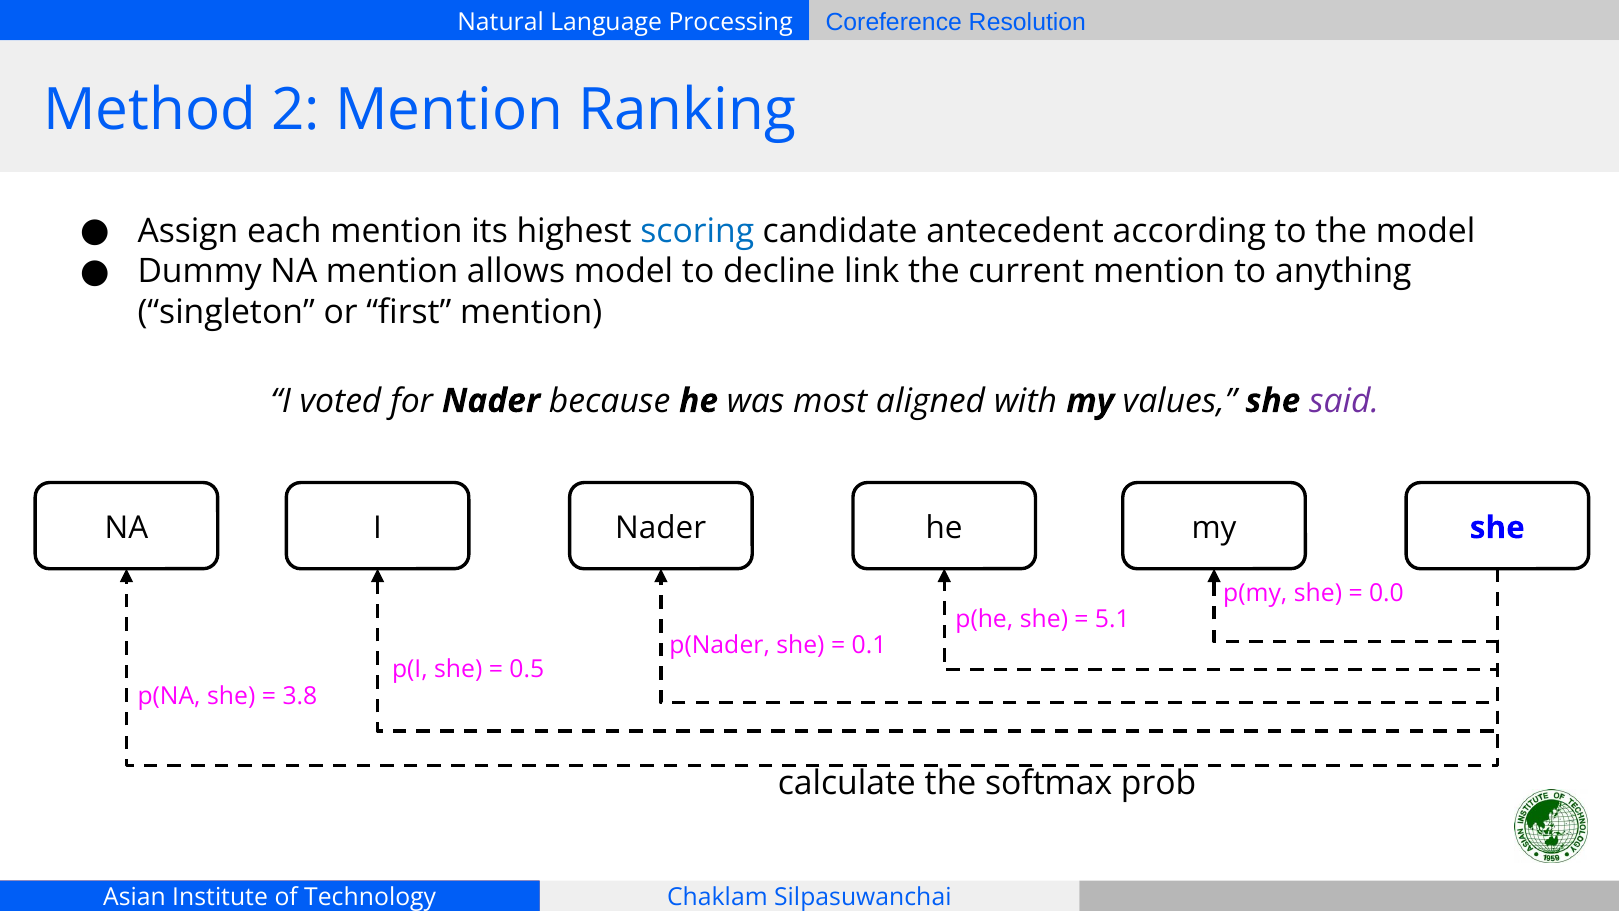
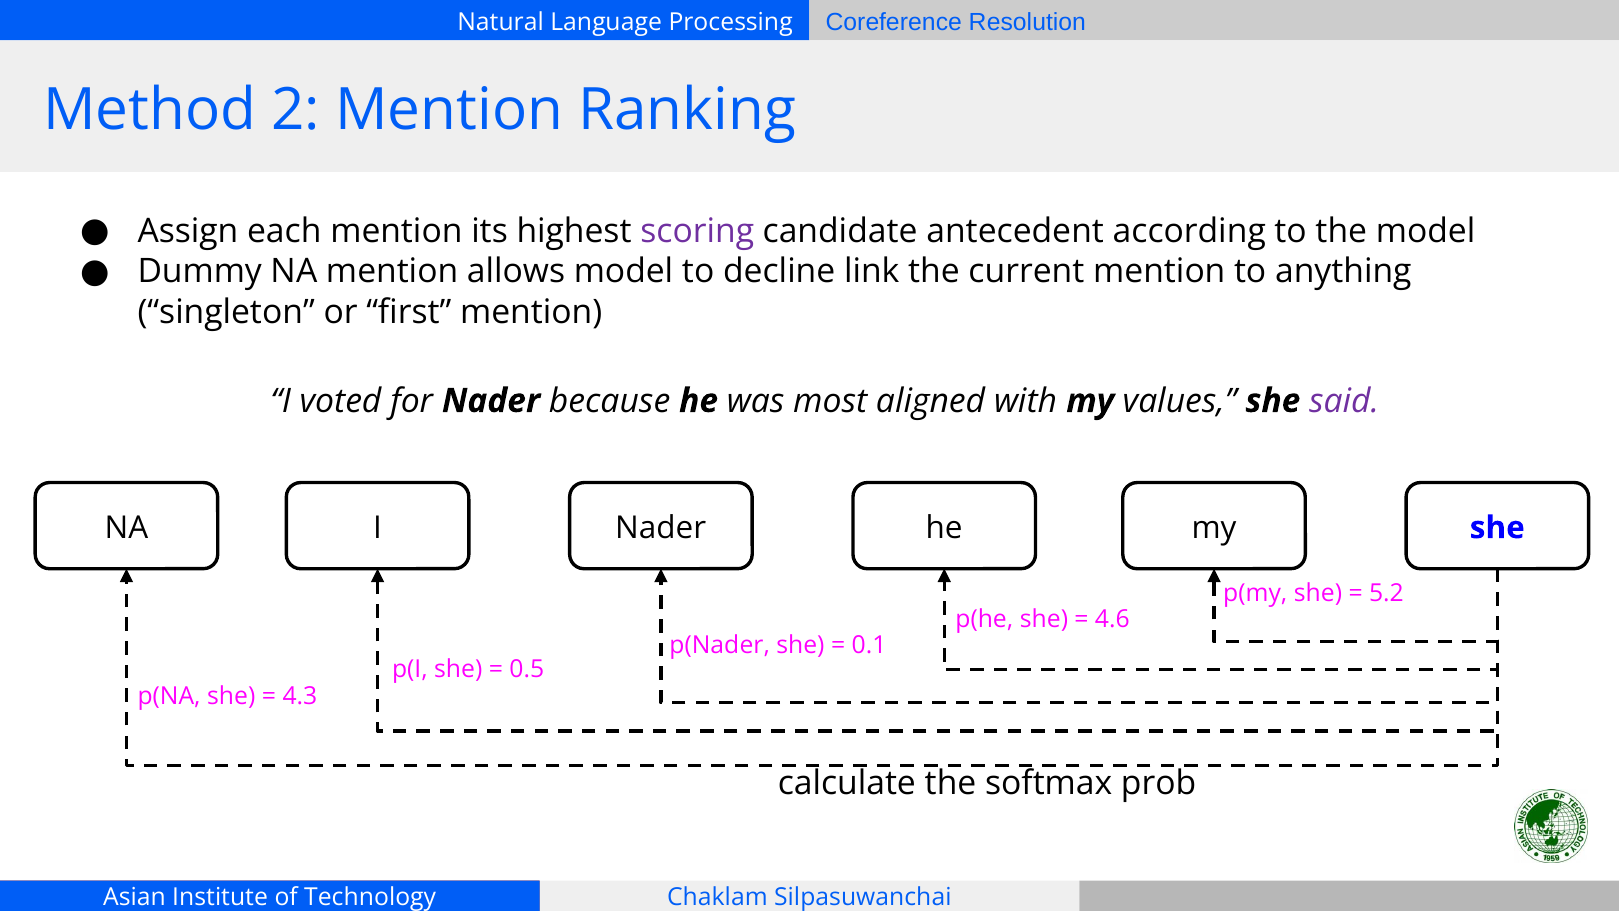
scoring colour: blue -> purple
0.0: 0.0 -> 5.2
5.1: 5.1 -> 4.6
3.8: 3.8 -> 4.3
